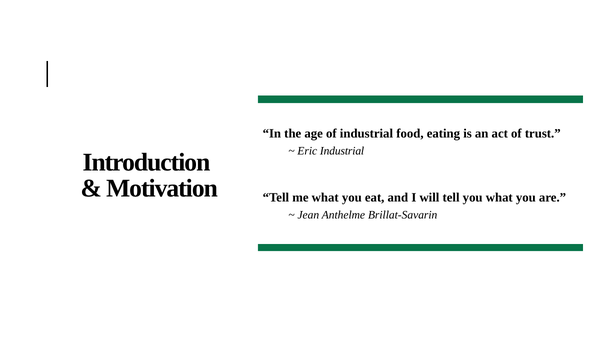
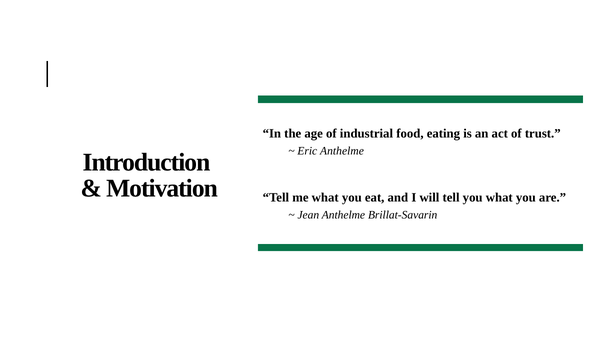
Eric Industrial: Industrial -> Anthelme
